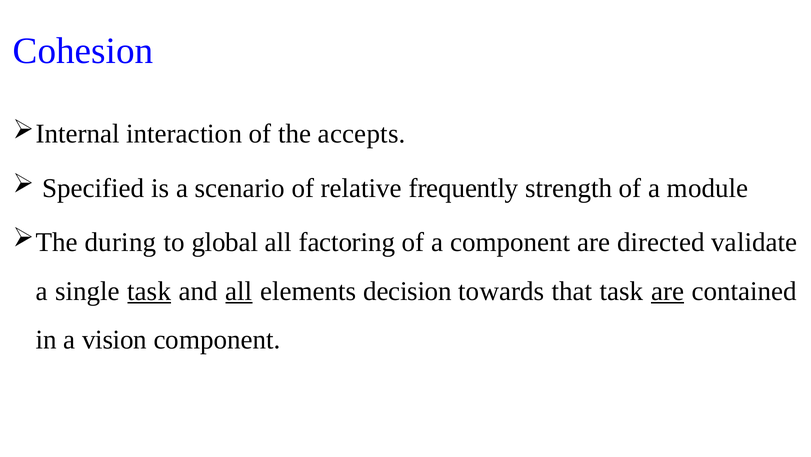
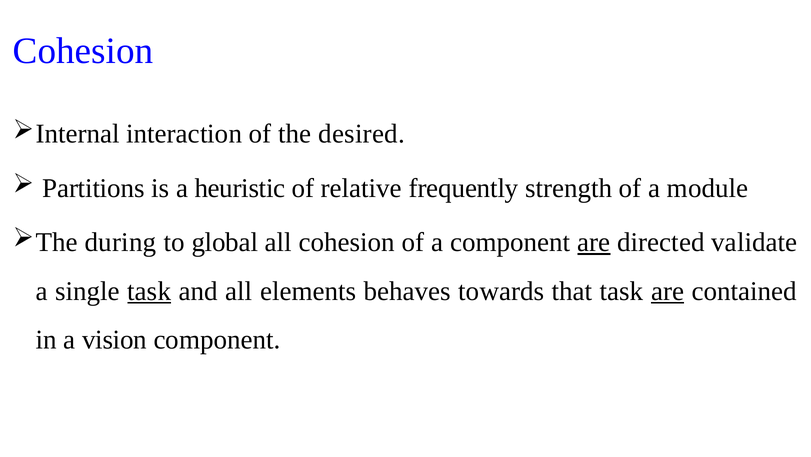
accepts: accepts -> desired
Specified: Specified -> Partitions
scenario: scenario -> heuristic
all factoring: factoring -> cohesion
are at (594, 242) underline: none -> present
all at (239, 291) underline: present -> none
decision: decision -> behaves
